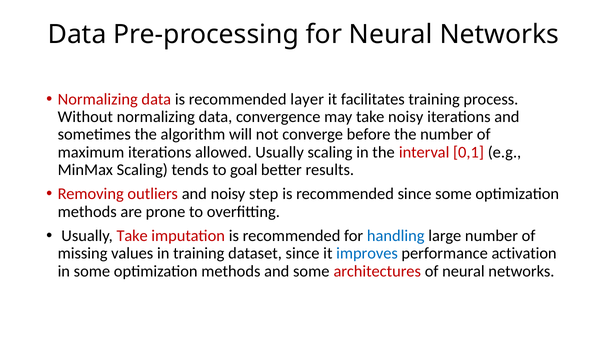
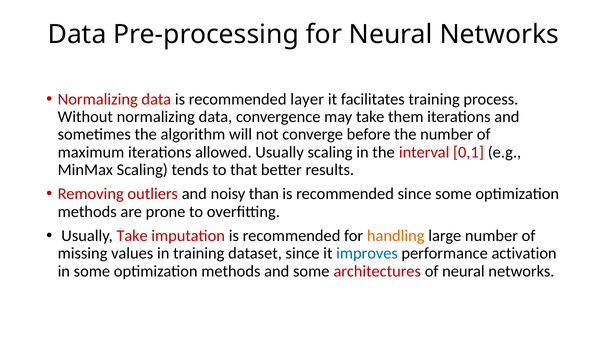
take noisy: noisy -> them
goal: goal -> that
step: step -> than
handling colour: blue -> orange
